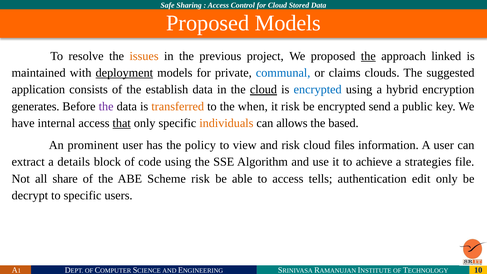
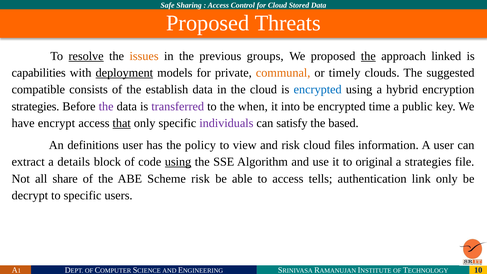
Proposed Models: Models -> Threats
resolve underline: none -> present
project: project -> groups
maintained: maintained -> capabilities
communal colour: blue -> orange
claims: claims -> timely
application: application -> compatible
cloud at (263, 90) underline: present -> none
generates at (35, 106): generates -> strategies
transferred colour: orange -> purple
it risk: risk -> into
send: send -> time
internal: internal -> encrypt
individuals colour: orange -> purple
allows: allows -> satisfy
prominent: prominent -> definitions
using at (178, 162) underline: none -> present
achieve: achieve -> original
edit: edit -> link
